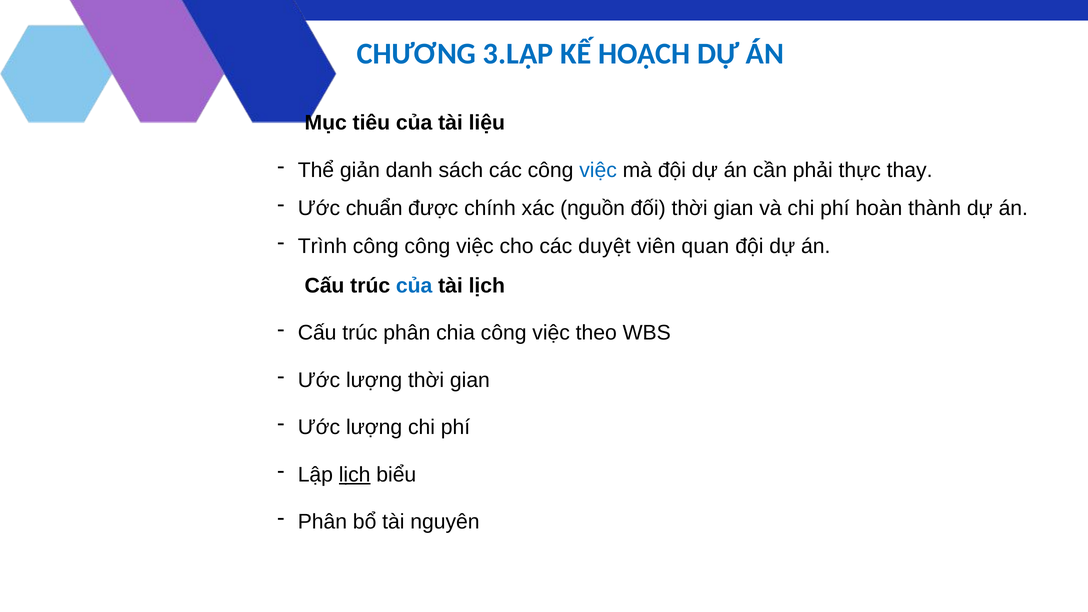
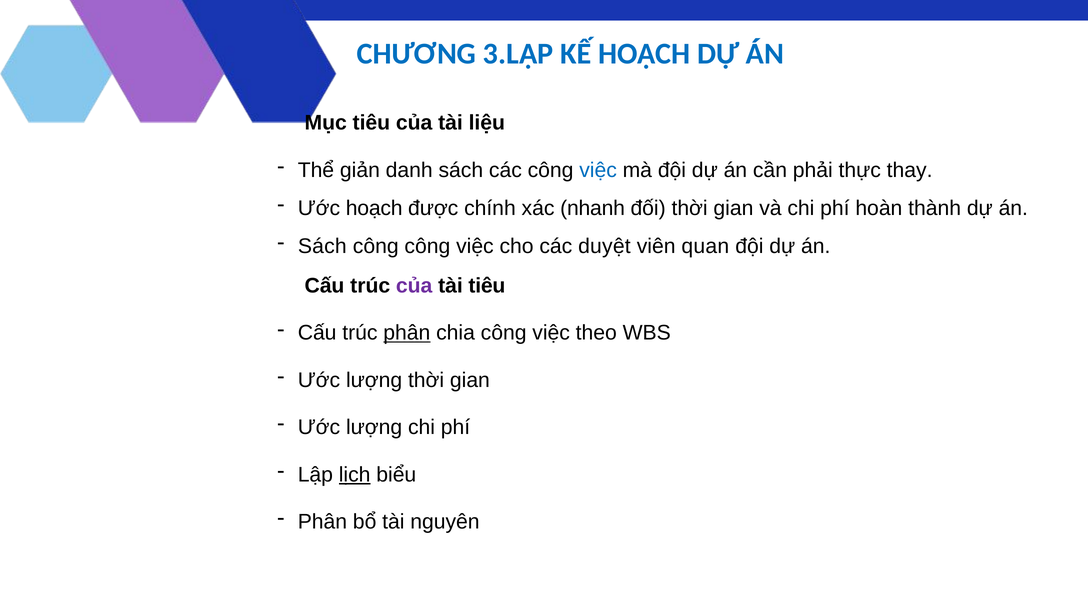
Ước chuẩn: chuẩn -> hoạch
nguồn: nguồn -> nhanh
Trình at (322, 246): Trình -> Sách
của at (414, 286) colour: blue -> purple
tài lịch: lịch -> tiêu
phân at (407, 333) underline: none -> present
